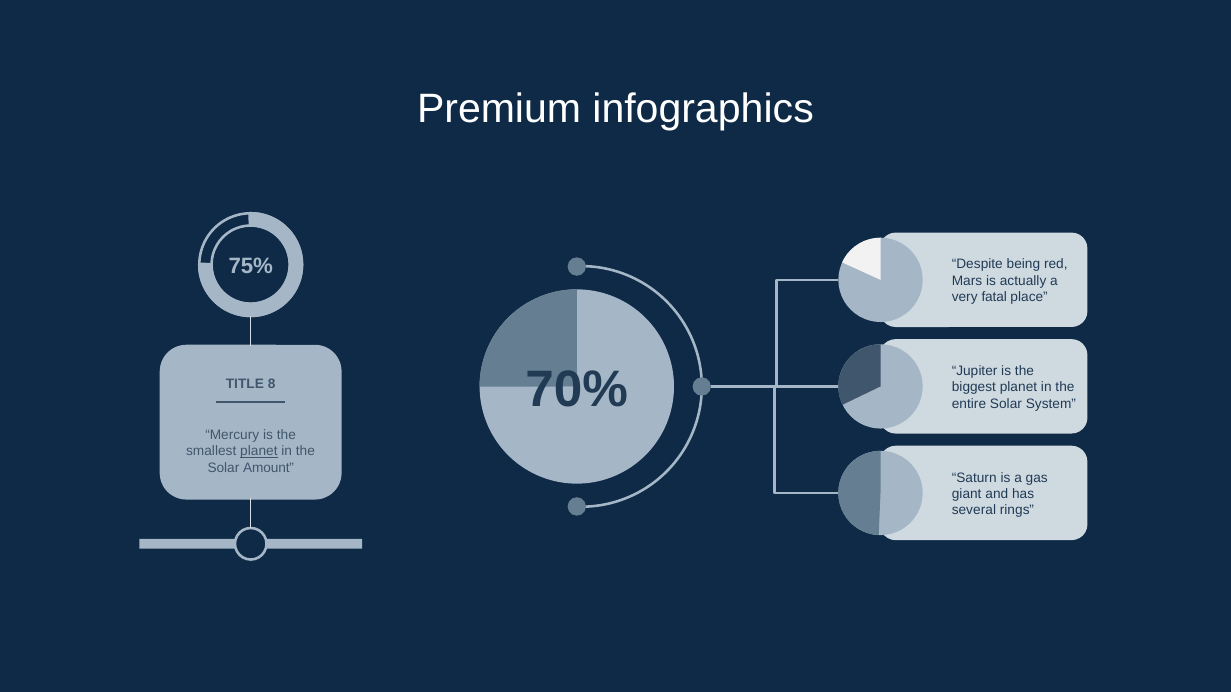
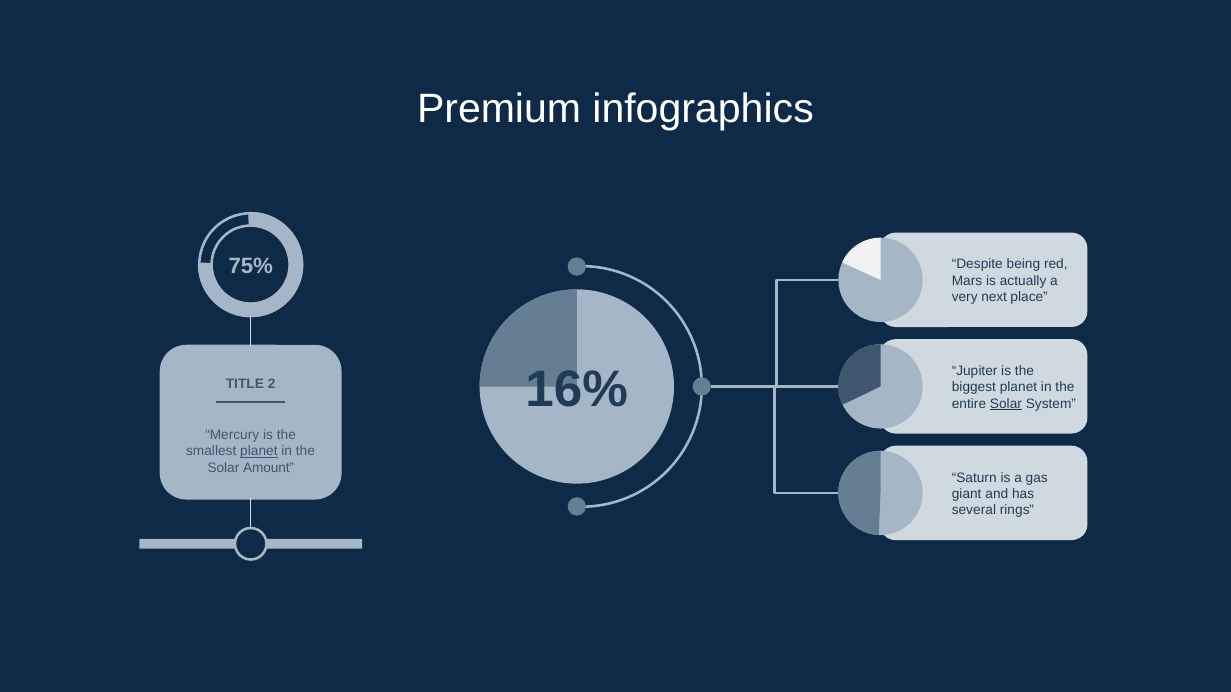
fatal: fatal -> next
70%: 70% -> 16%
8: 8 -> 2
Solar at (1006, 404) underline: none -> present
